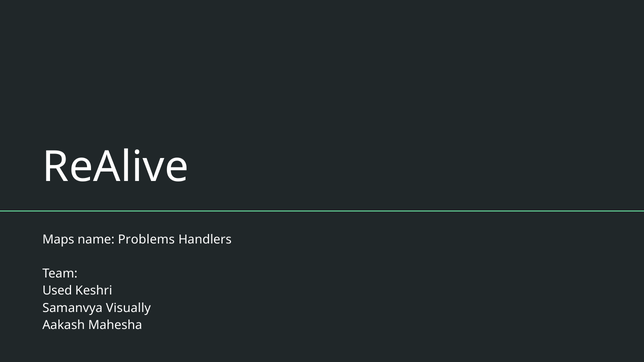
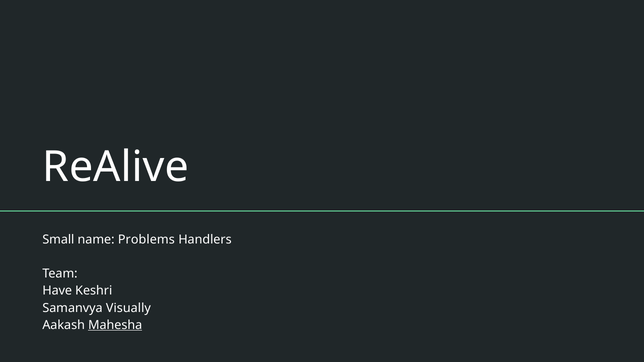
Maps: Maps -> Small
Used: Used -> Have
Mahesha underline: none -> present
